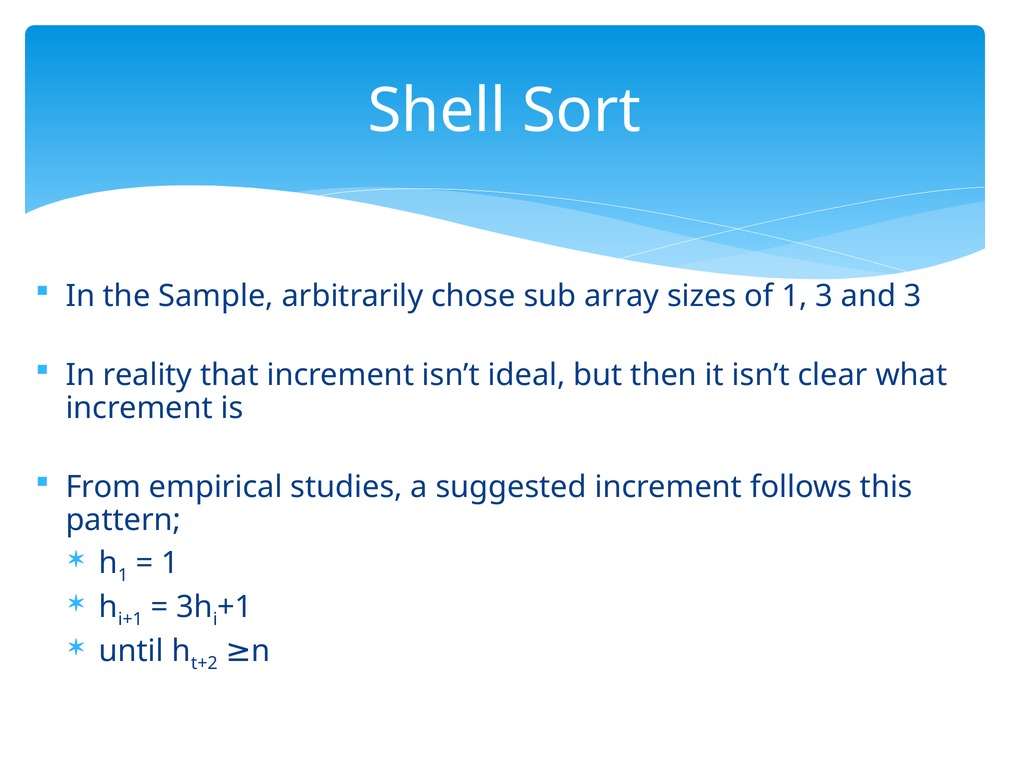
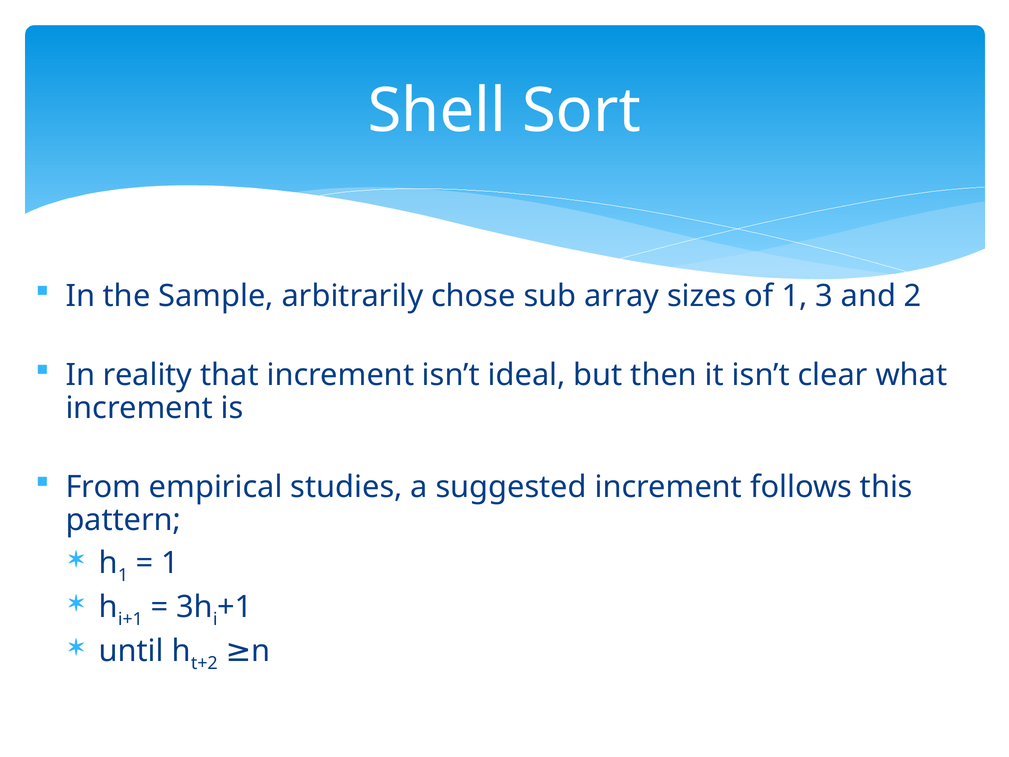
and 3: 3 -> 2
